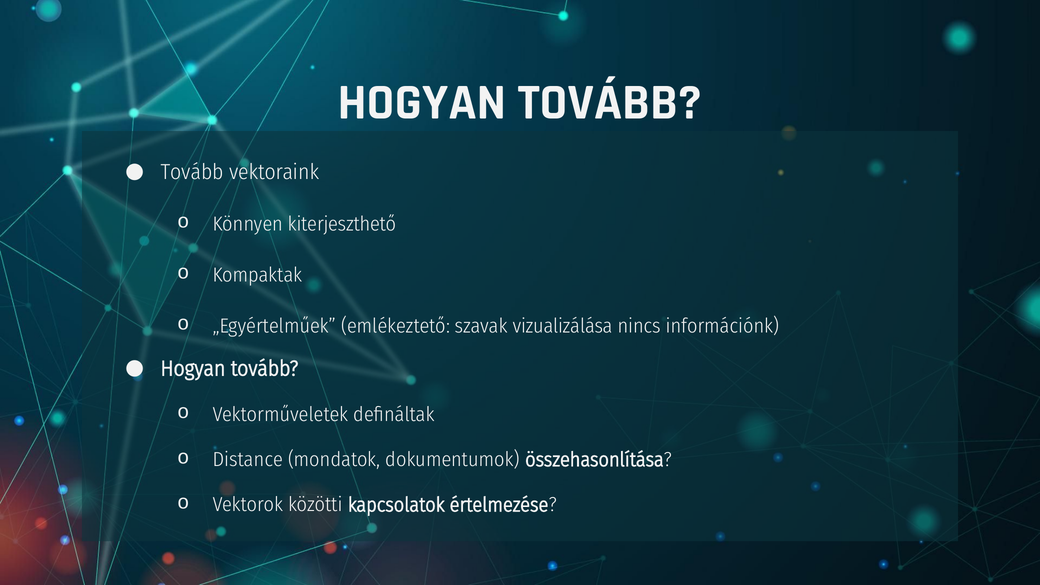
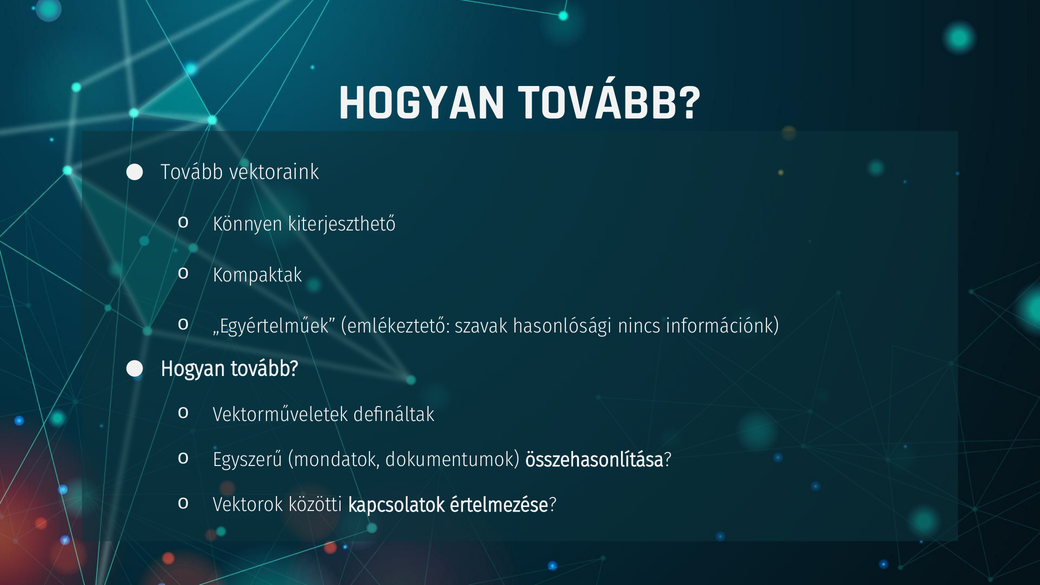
vizualizálása: vizualizálása -> hasonlósági
Distance: Distance -> Egyszerű
